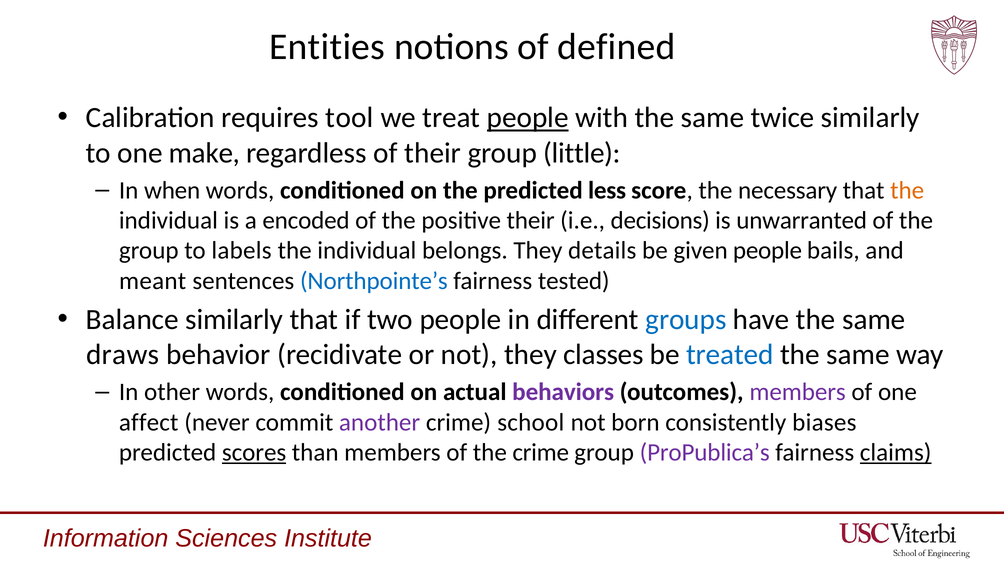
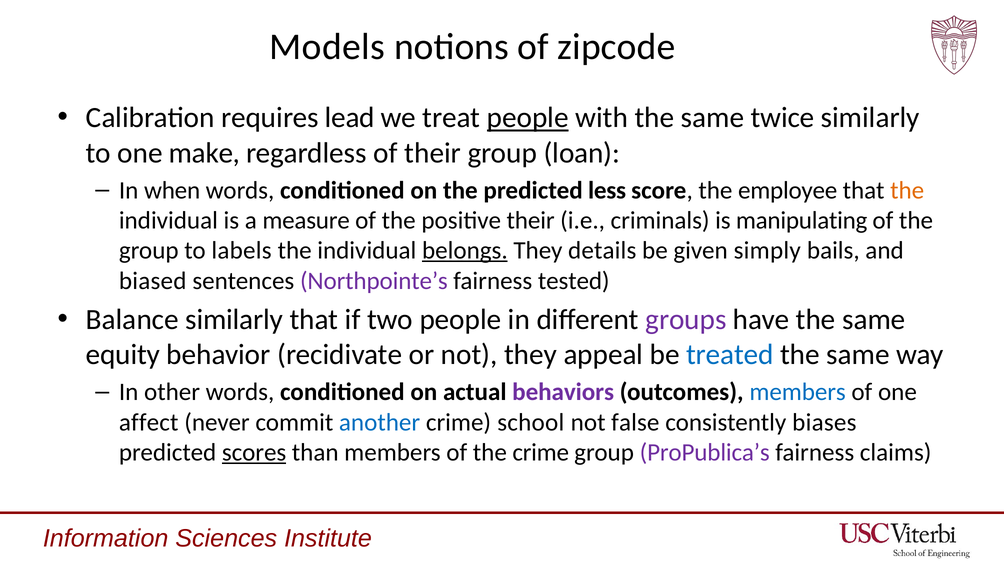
Entities: Entities -> Models
defined: defined -> zipcode
tool: tool -> lead
little: little -> loan
necessary: necessary -> employee
encoded: encoded -> measure
decisions: decisions -> criminals
unwarranted: unwarranted -> manipulating
belongs underline: none -> present
given people: people -> simply
meant: meant -> biased
Northpointe’s colour: blue -> purple
groups colour: blue -> purple
draws: draws -> equity
classes: classes -> appeal
members at (798, 392) colour: purple -> blue
another colour: purple -> blue
born: born -> false
claims underline: present -> none
